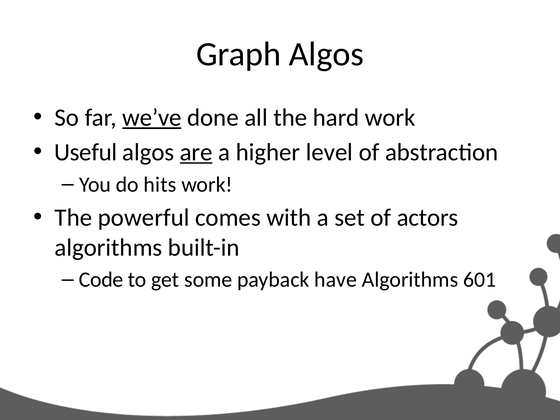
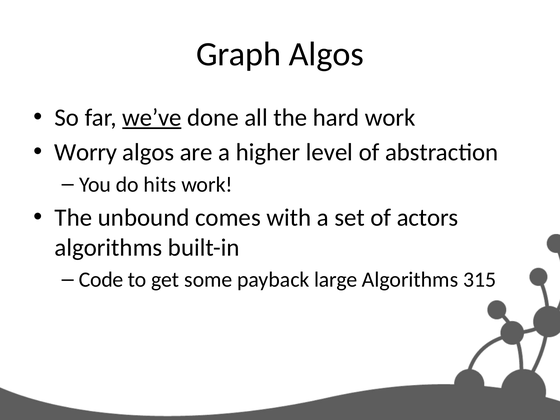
Useful: Useful -> Worry
are underline: present -> none
powerful: powerful -> unbound
have: have -> large
601: 601 -> 315
